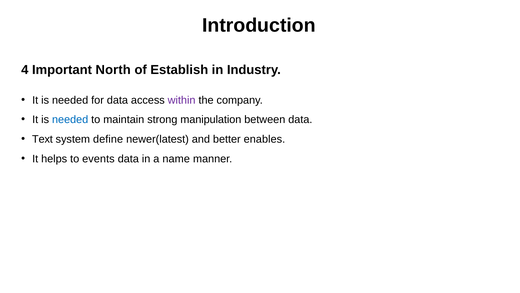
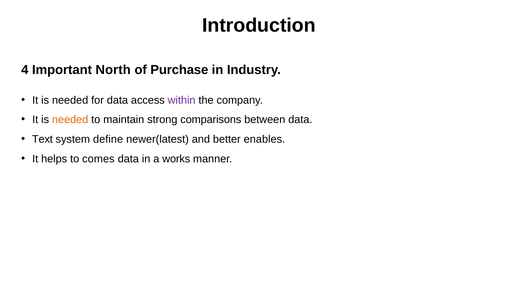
Establish: Establish -> Purchase
needed at (70, 119) colour: blue -> orange
manipulation: manipulation -> comparisons
events: events -> comes
name: name -> works
